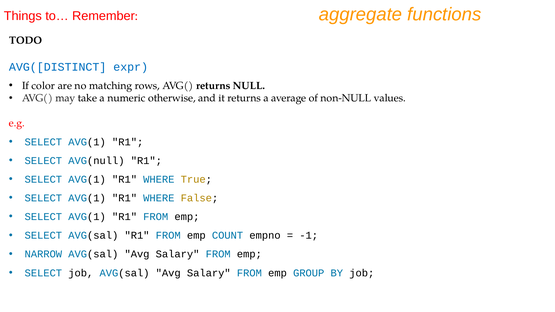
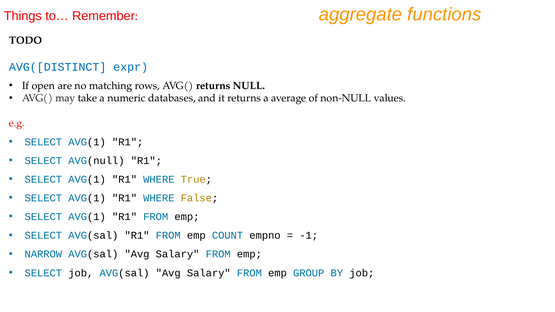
color: color -> open
otherwise: otherwise -> databases
